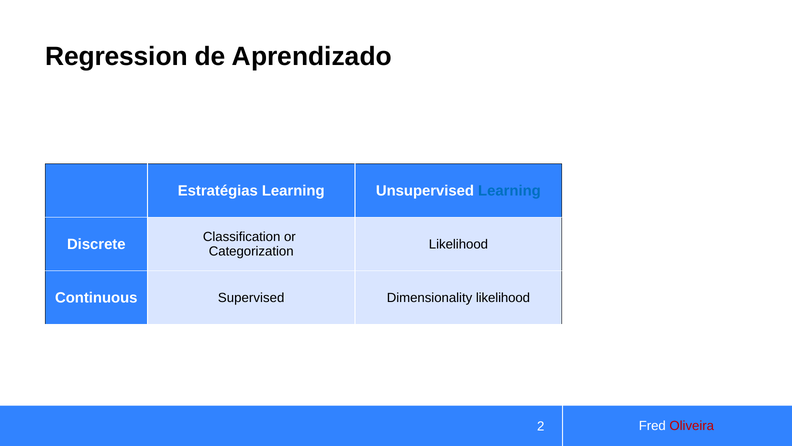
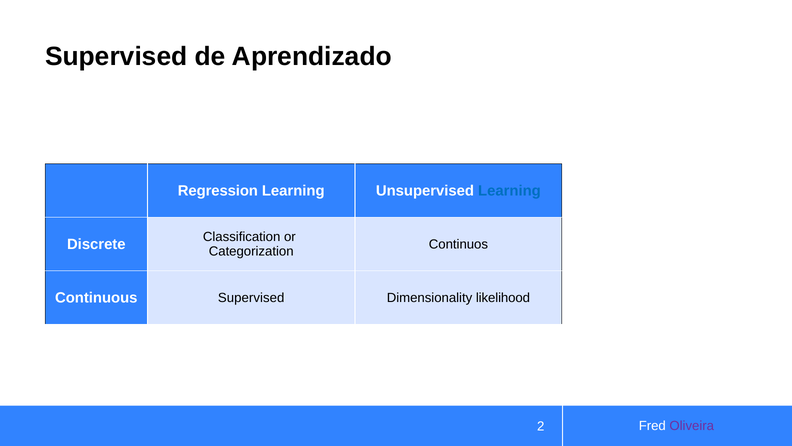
Regression at (116, 56): Regression -> Supervised
Estratégias: Estratégias -> Regression
Likelihood at (458, 244): Likelihood -> Continuos
Oliveira colour: red -> purple
